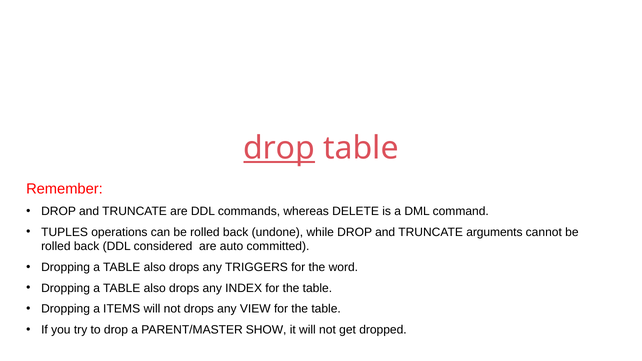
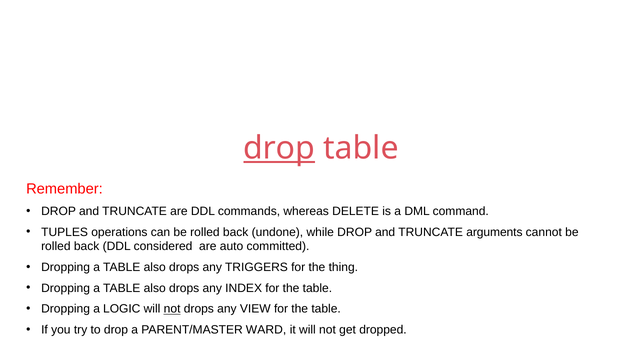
word: word -> thing
ITEMS: ITEMS -> LOGIC
not at (172, 309) underline: none -> present
SHOW: SHOW -> WARD
